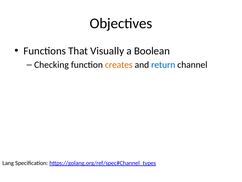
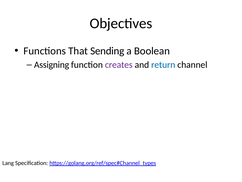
Visually: Visually -> Sending
Checking: Checking -> Assigning
creates colour: orange -> purple
